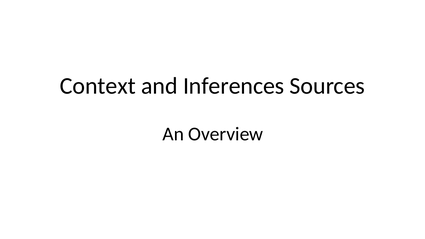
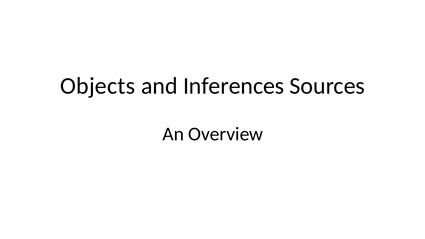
Context: Context -> Objects
